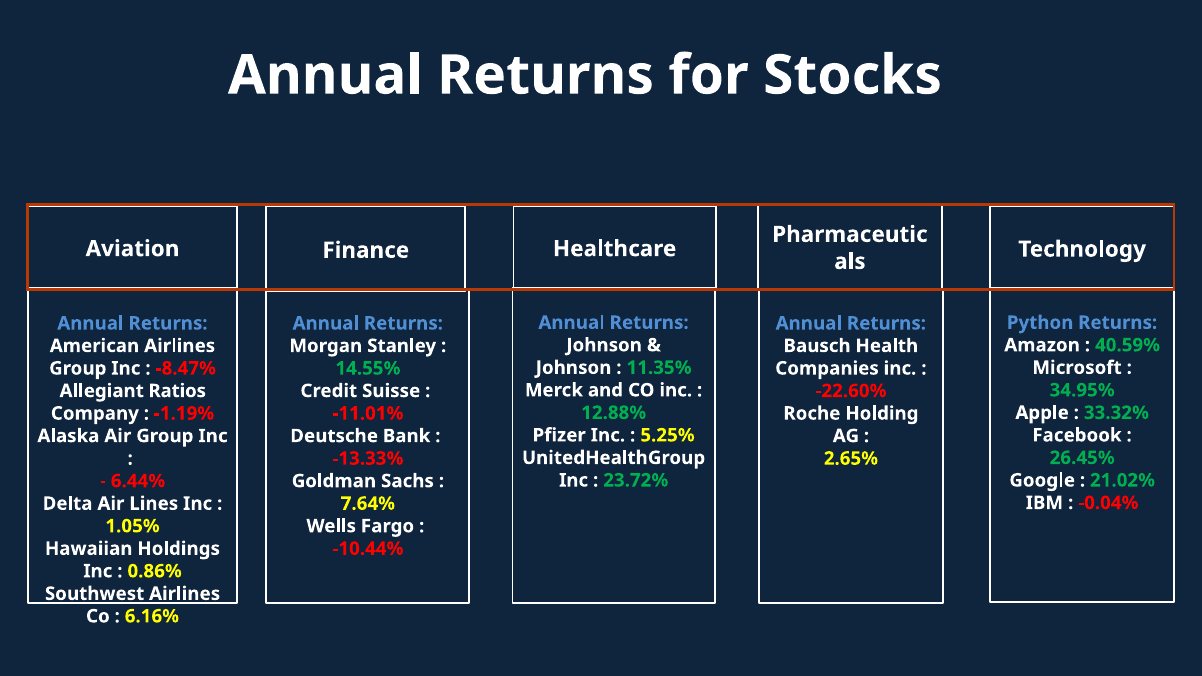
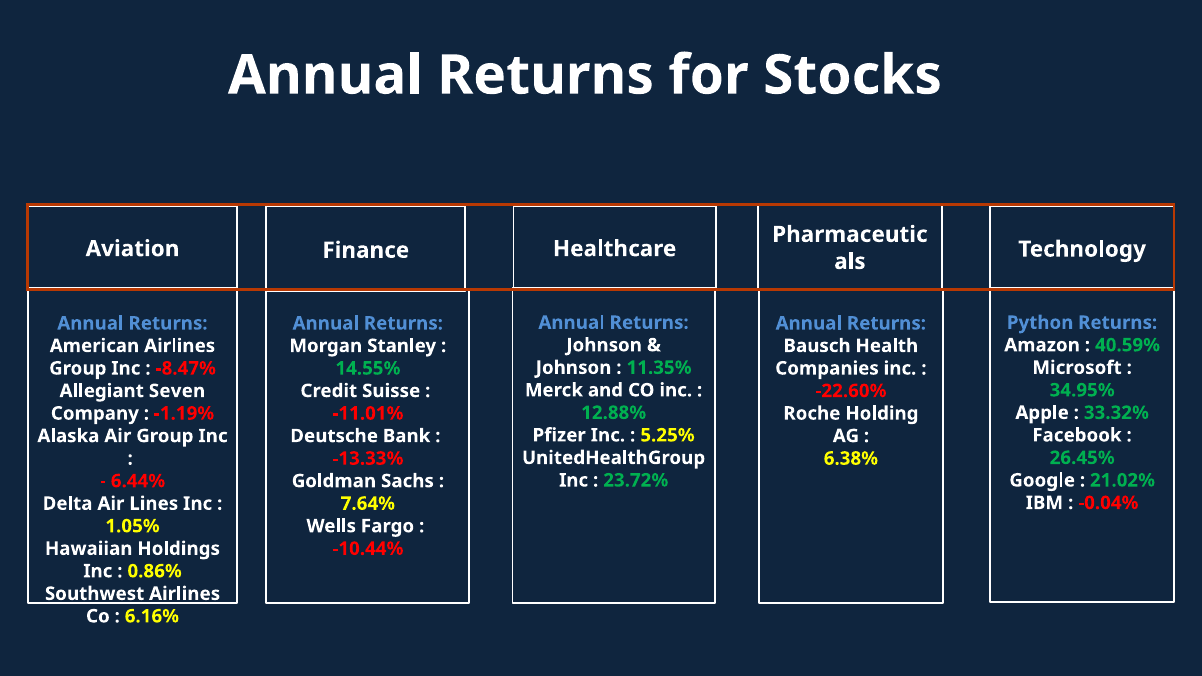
Ratios: Ratios -> Seven
2.65%: 2.65% -> 6.38%
